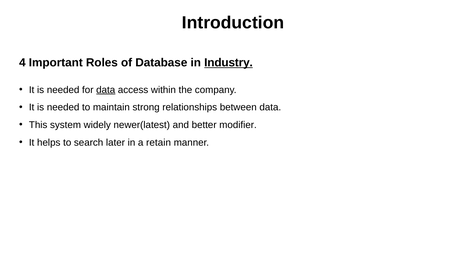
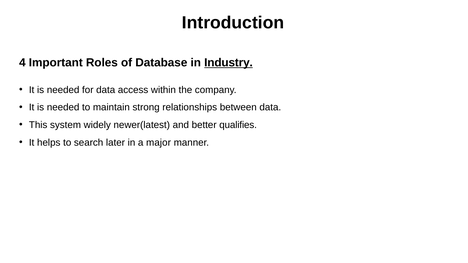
data at (106, 90) underline: present -> none
modifier: modifier -> qualifies
retain: retain -> major
